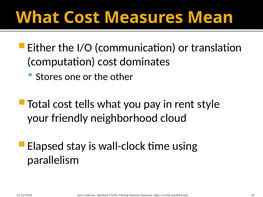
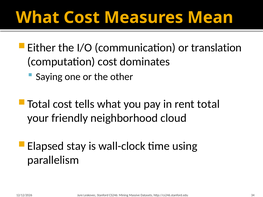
Stores: Stores -> Saying
style: style -> total
